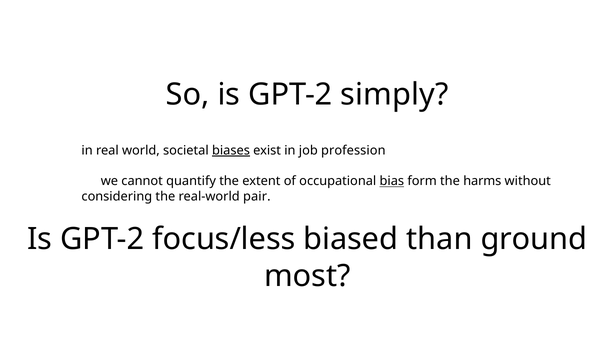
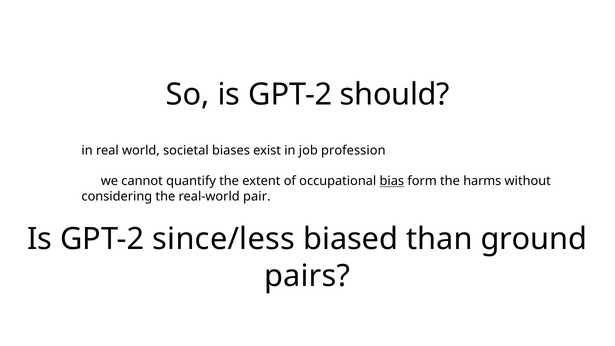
simply: simply -> should
biases underline: present -> none
focus/less: focus/less -> since/less
most: most -> pairs
